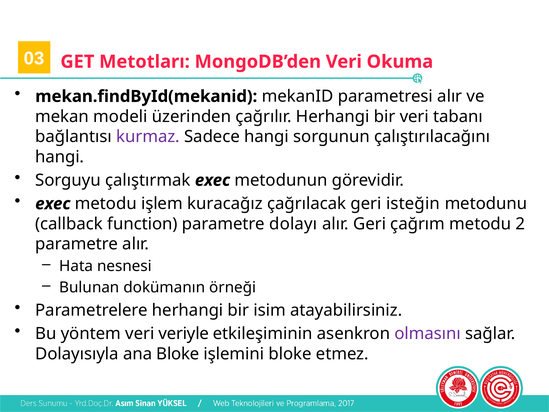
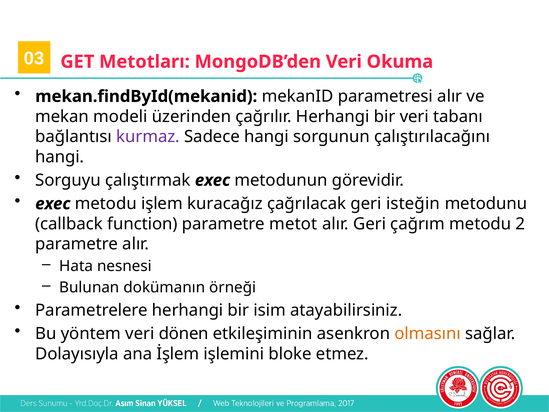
dolayı: dolayı -> metot
veriyle: veriyle -> dönen
olmasını colour: purple -> orange
ana Bloke: Bloke -> İşlem
